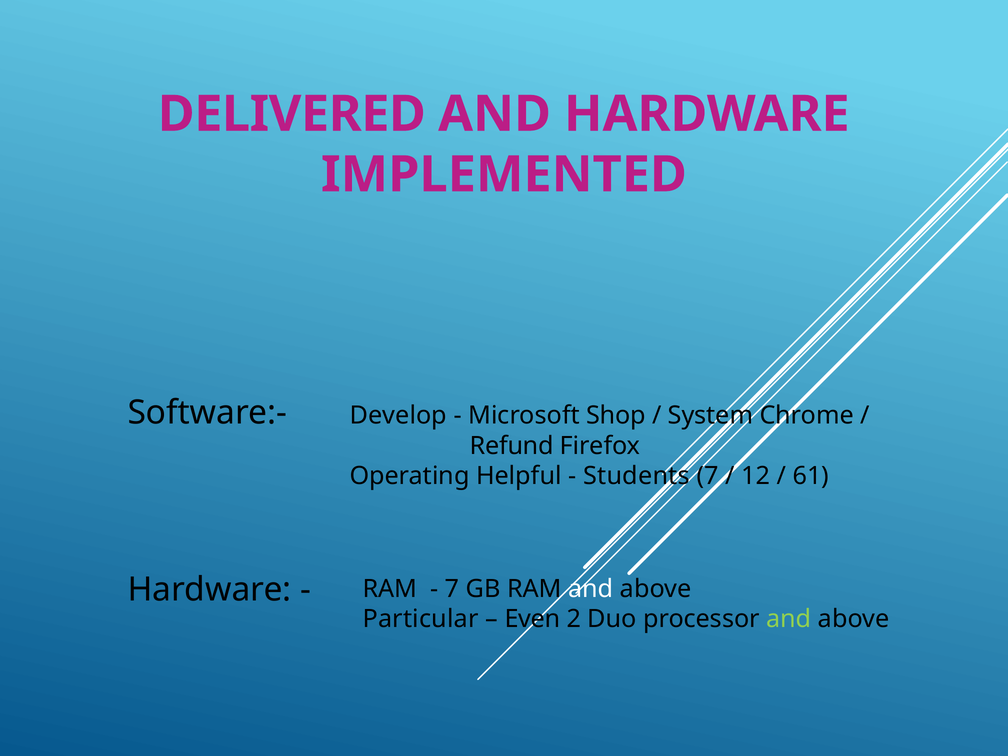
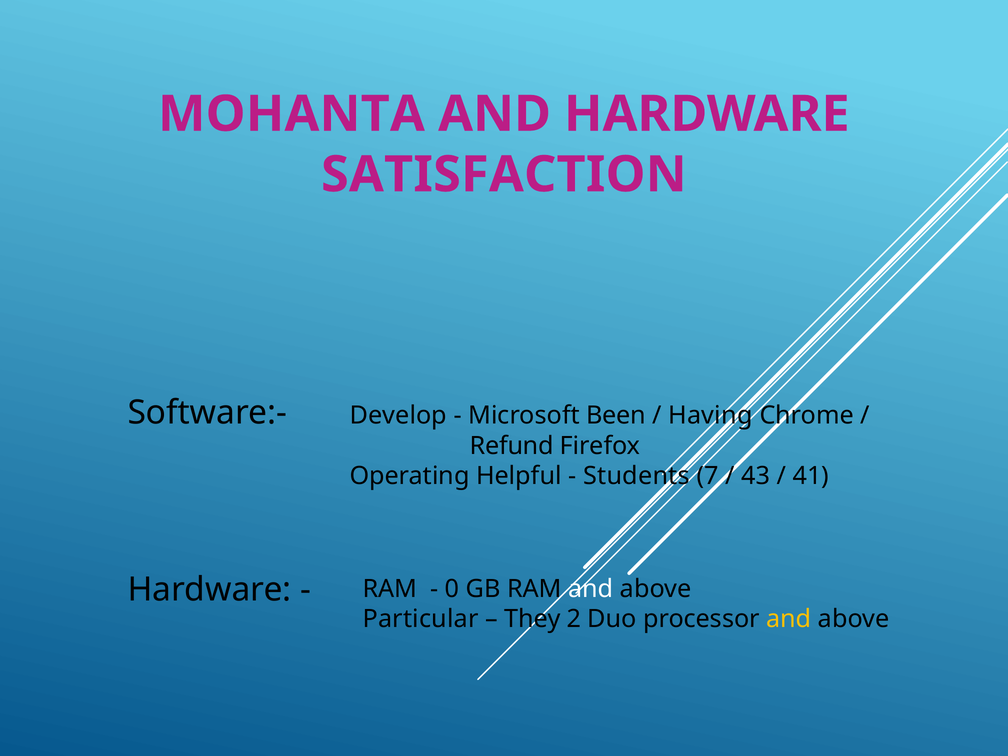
DELIVERED: DELIVERED -> MOHANTA
IMPLEMENTED: IMPLEMENTED -> SATISFACTION
Shop: Shop -> Been
System: System -> Having
12: 12 -> 43
61: 61 -> 41
7 at (452, 589): 7 -> 0
Even: Even -> They
and at (789, 619) colour: light green -> yellow
